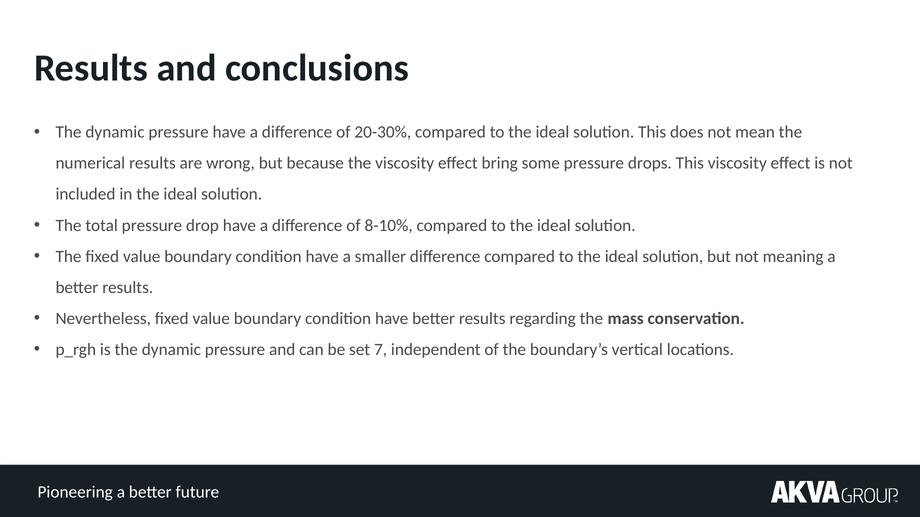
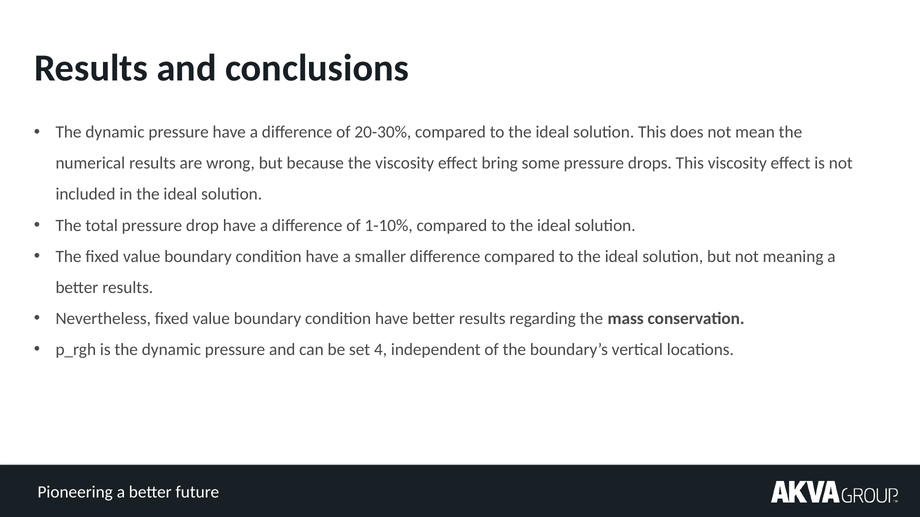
8-10%: 8-10% -> 1-10%
7: 7 -> 4
